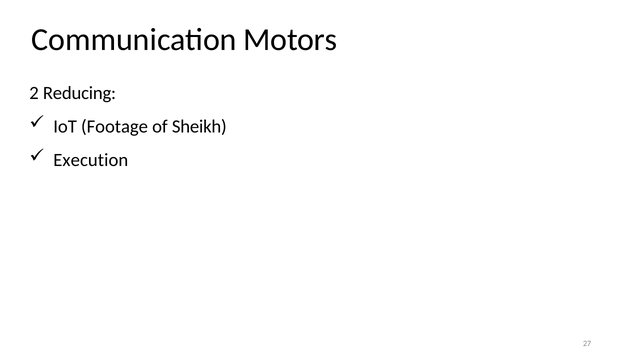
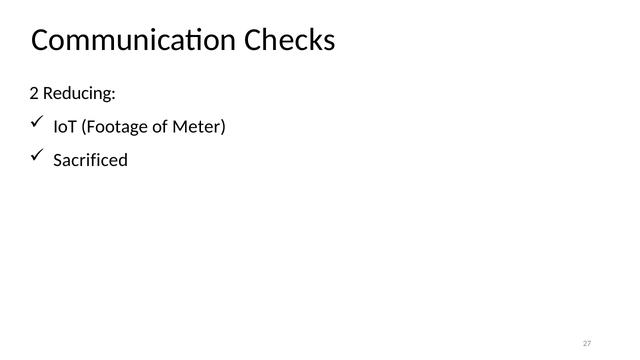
Motors: Motors -> Checks
Sheikh: Sheikh -> Meter
Execution: Execution -> Sacrificed
